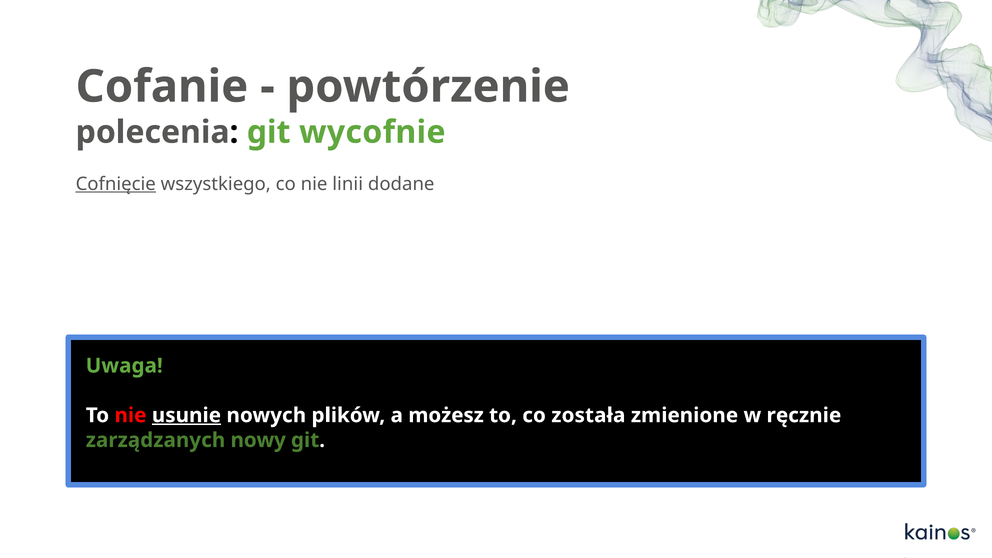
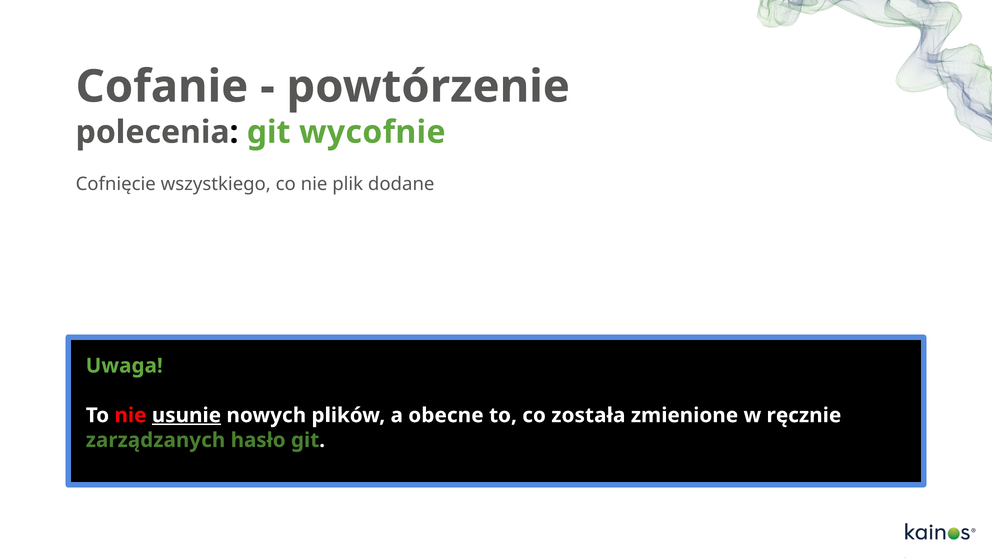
Cofnięcie underline: present -> none
linii: linii -> plik
możesz: możesz -> obecne
nowy: nowy -> hasło
